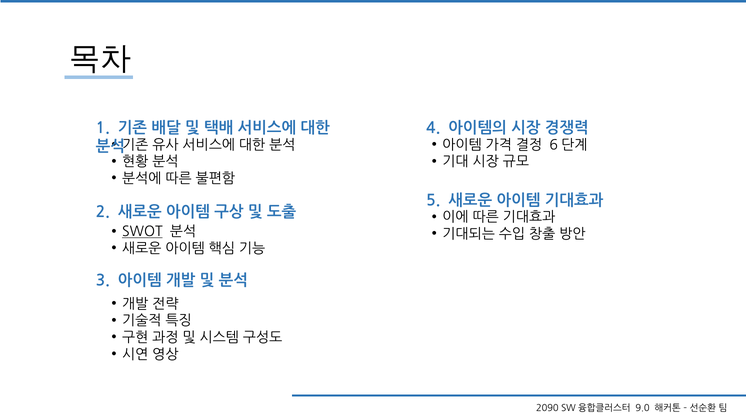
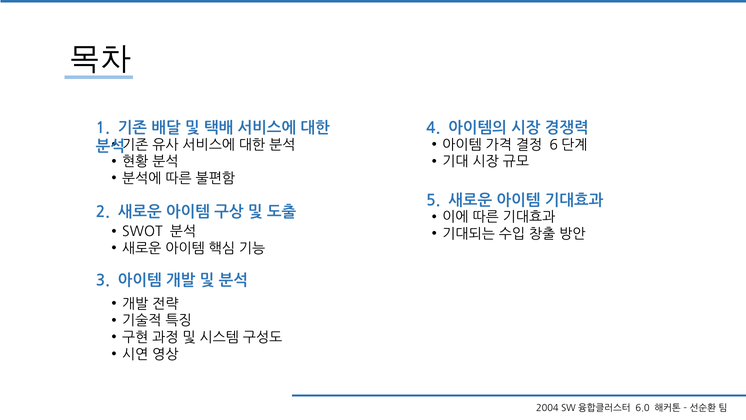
SWOT underline: present -> none
2090: 2090 -> 2004
9.0: 9.0 -> 6.0
